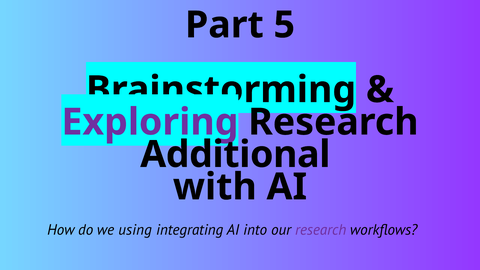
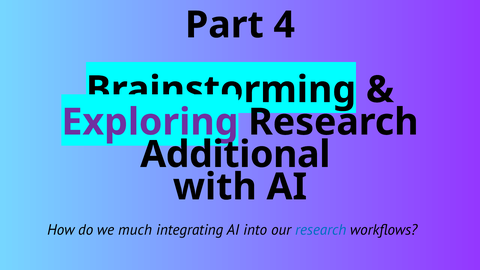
5: 5 -> 4
using: using -> much
research at (321, 230) colour: purple -> blue
